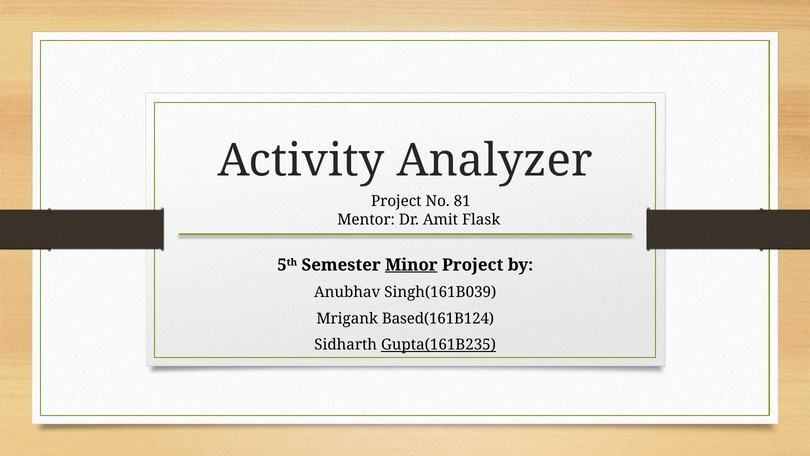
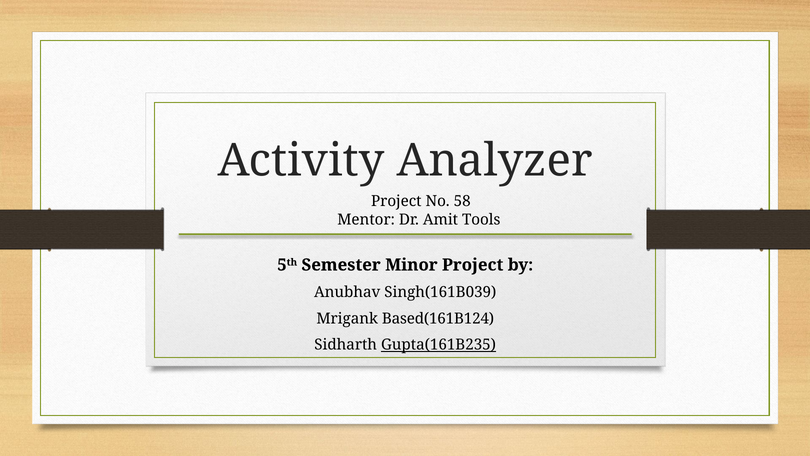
81: 81 -> 58
Flask: Flask -> Tools
Minor underline: present -> none
